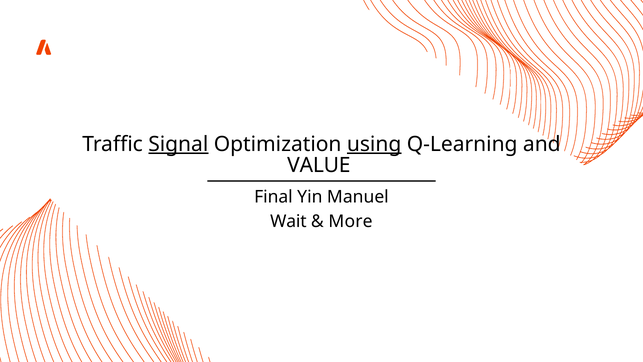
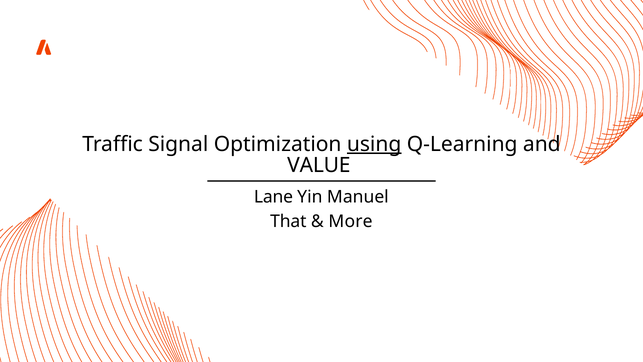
Signal underline: present -> none
Final: Final -> Lane
Wait: Wait -> That
